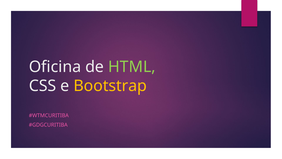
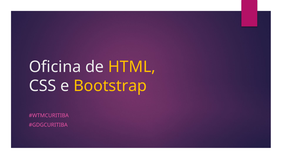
HTML colour: light green -> yellow
